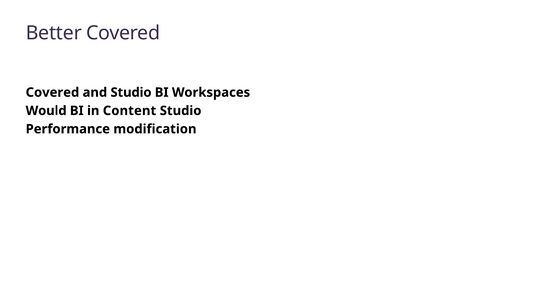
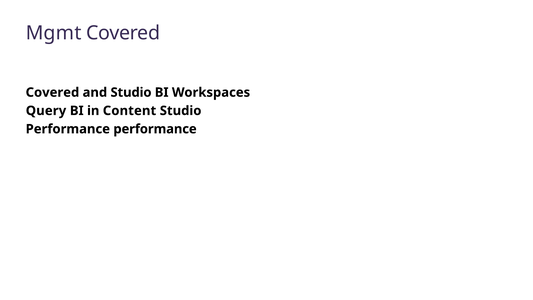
Better: Better -> Mgmt
Would: Would -> Query
Performance modification: modification -> performance
